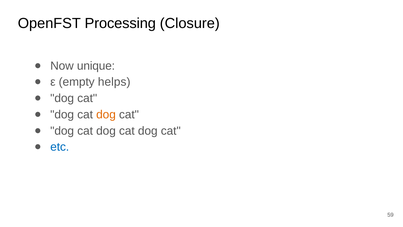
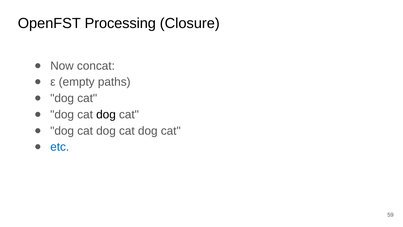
unique: unique -> concat
helps: helps -> paths
dog at (106, 114) colour: orange -> black
